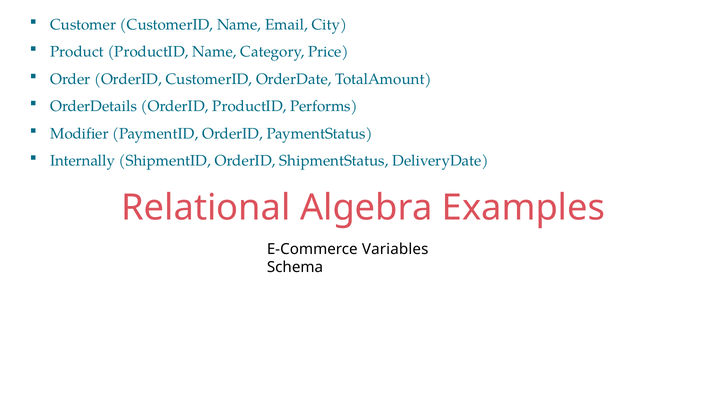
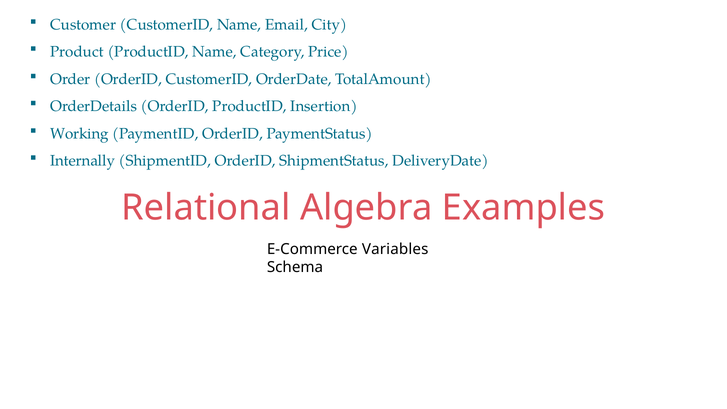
Performs: Performs -> Insertion
Modifier: Modifier -> Working
